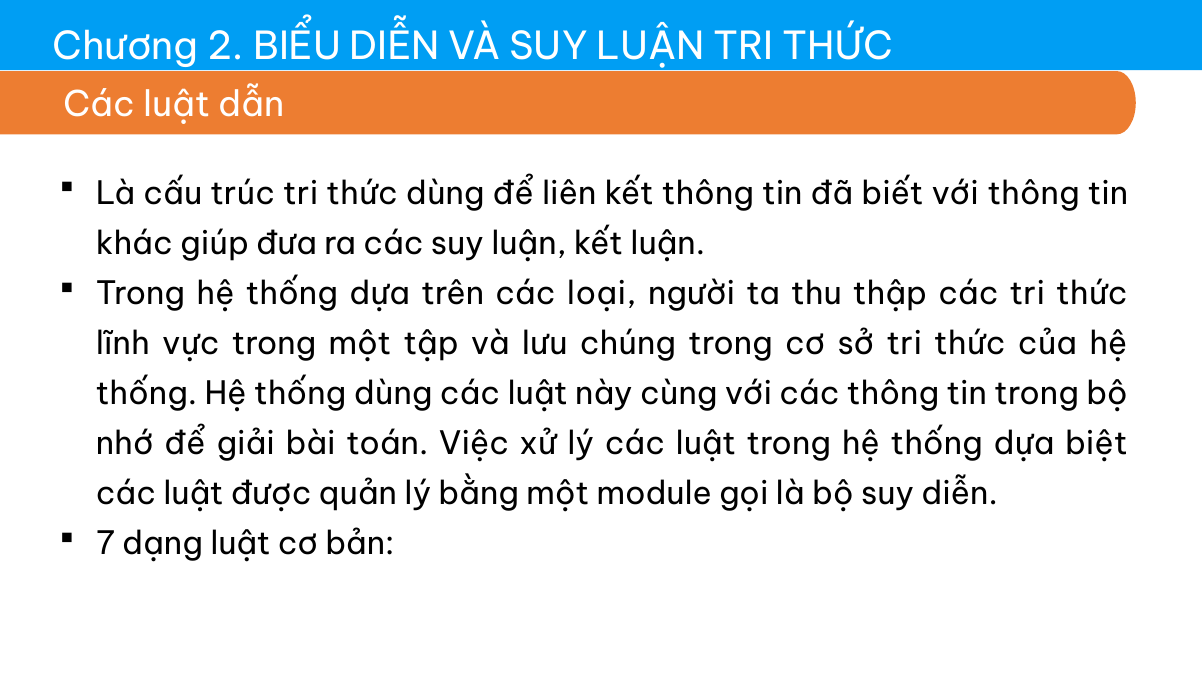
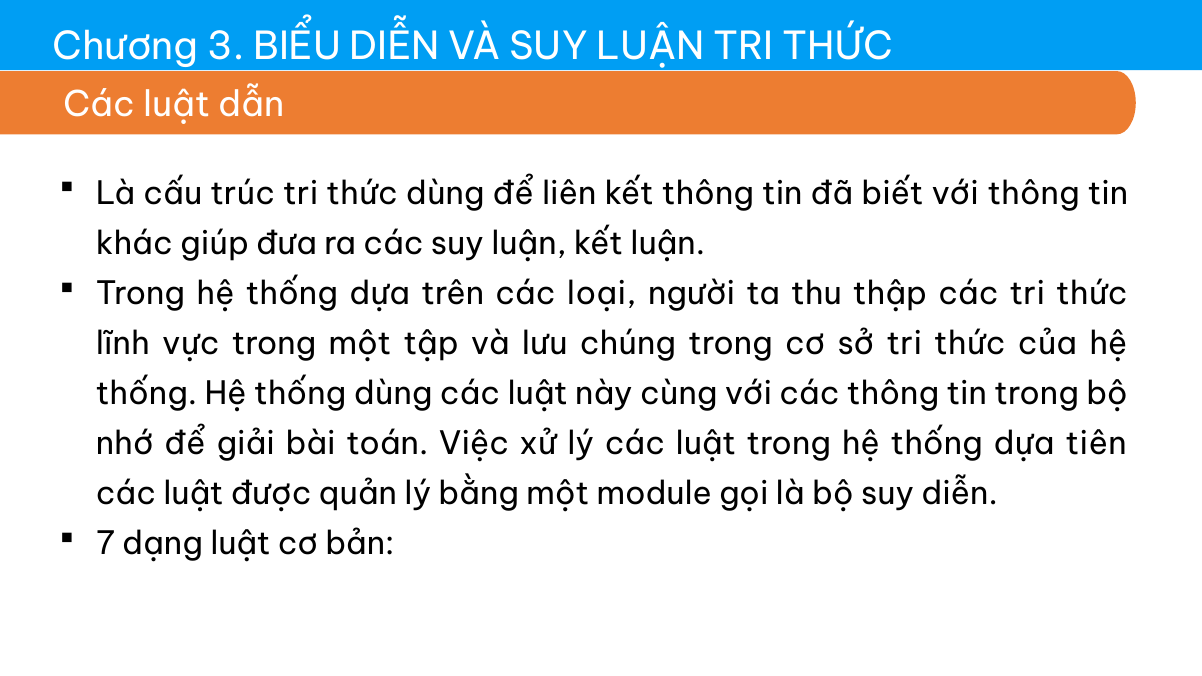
2: 2 -> 3
biệt: biệt -> tiên
